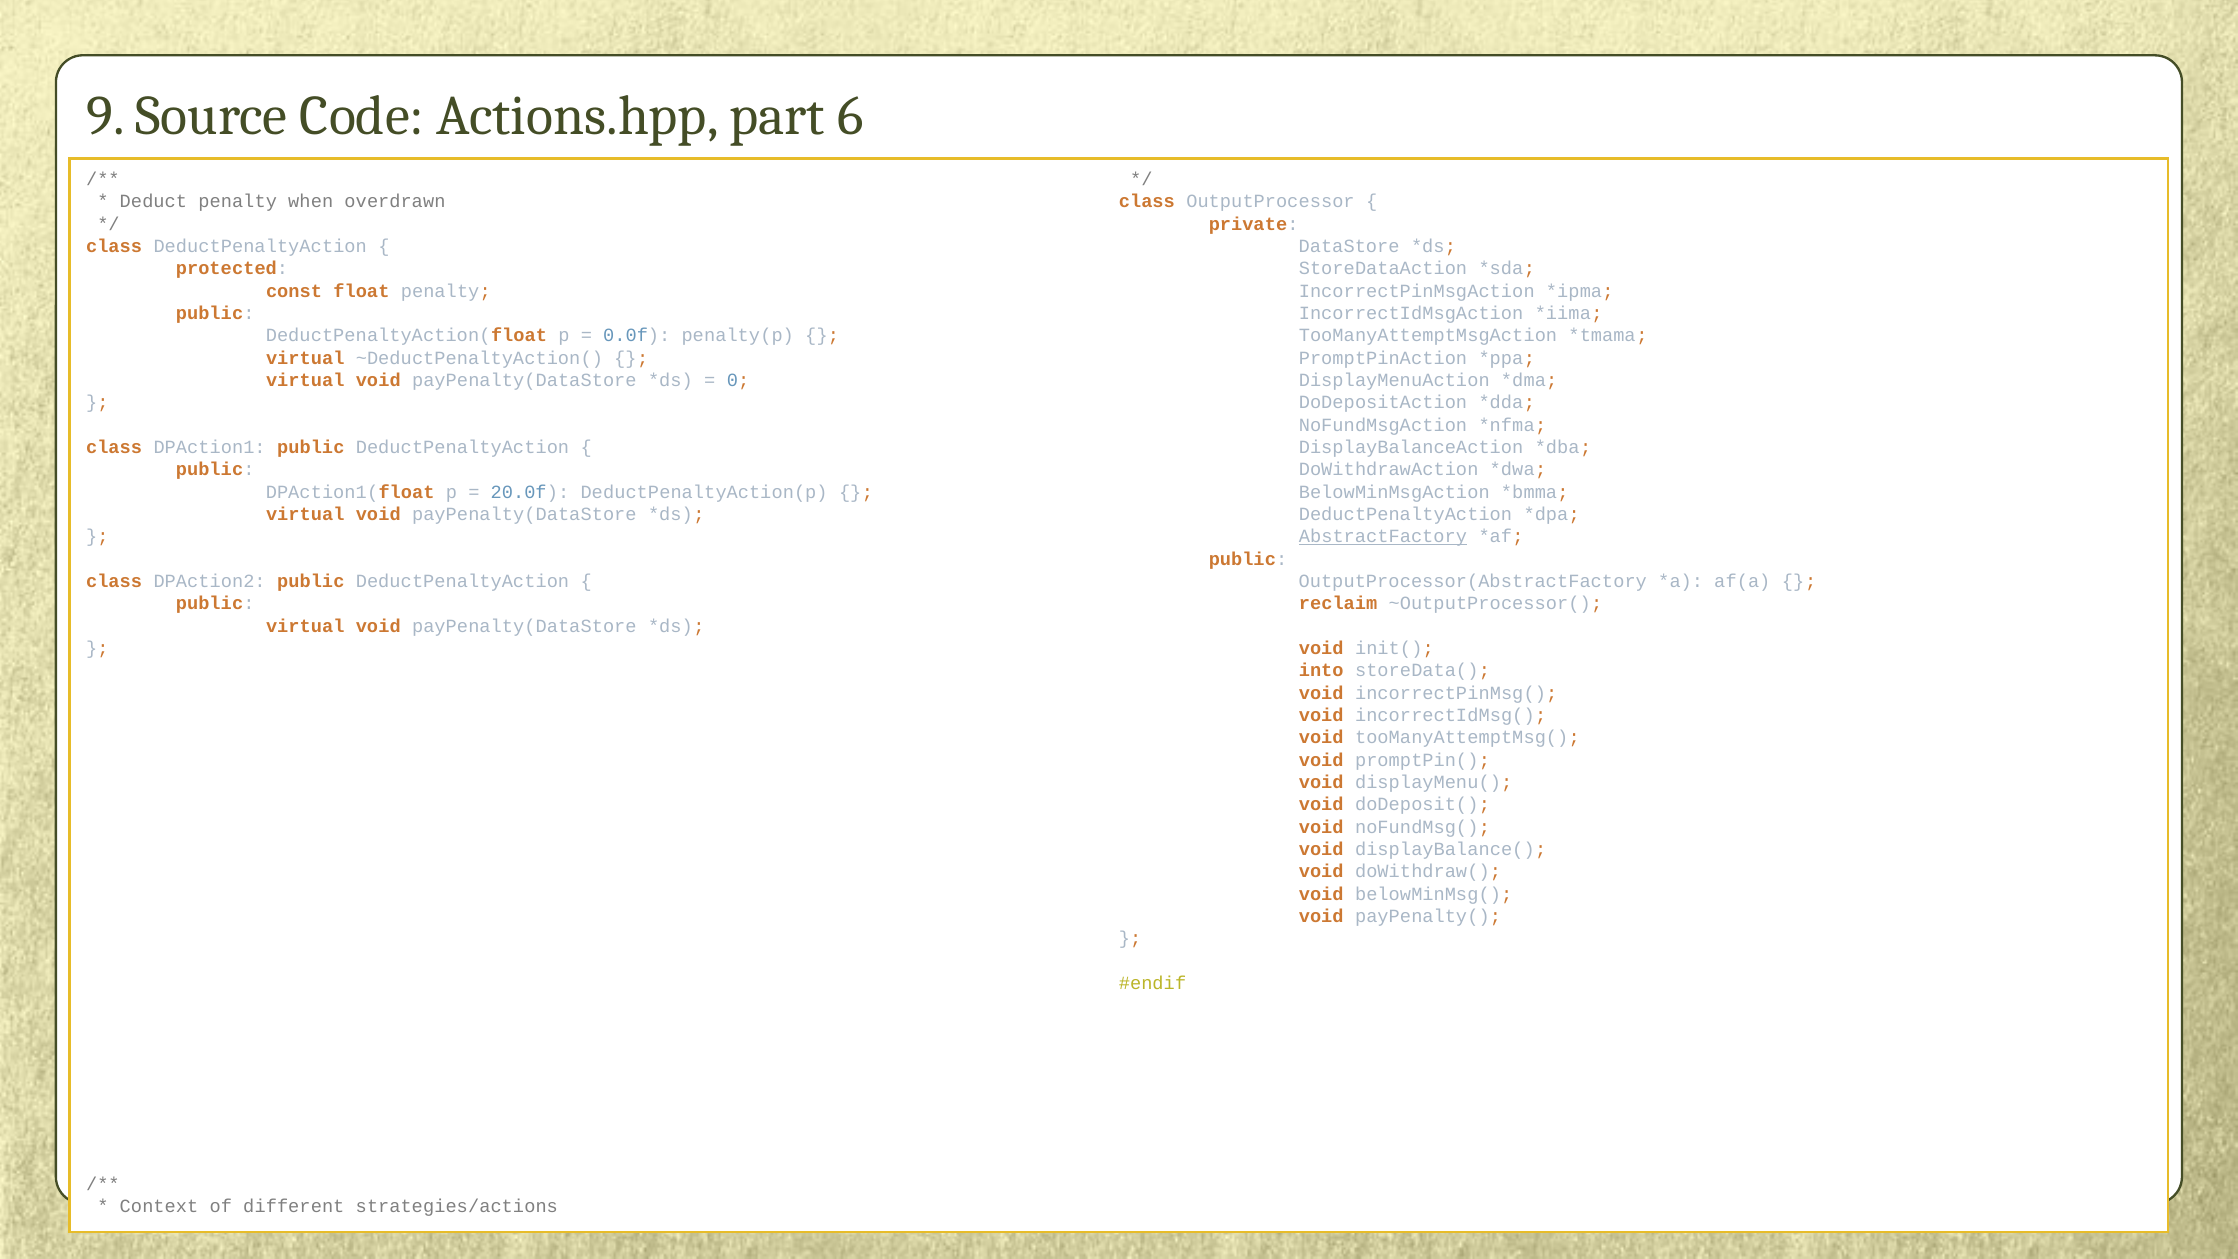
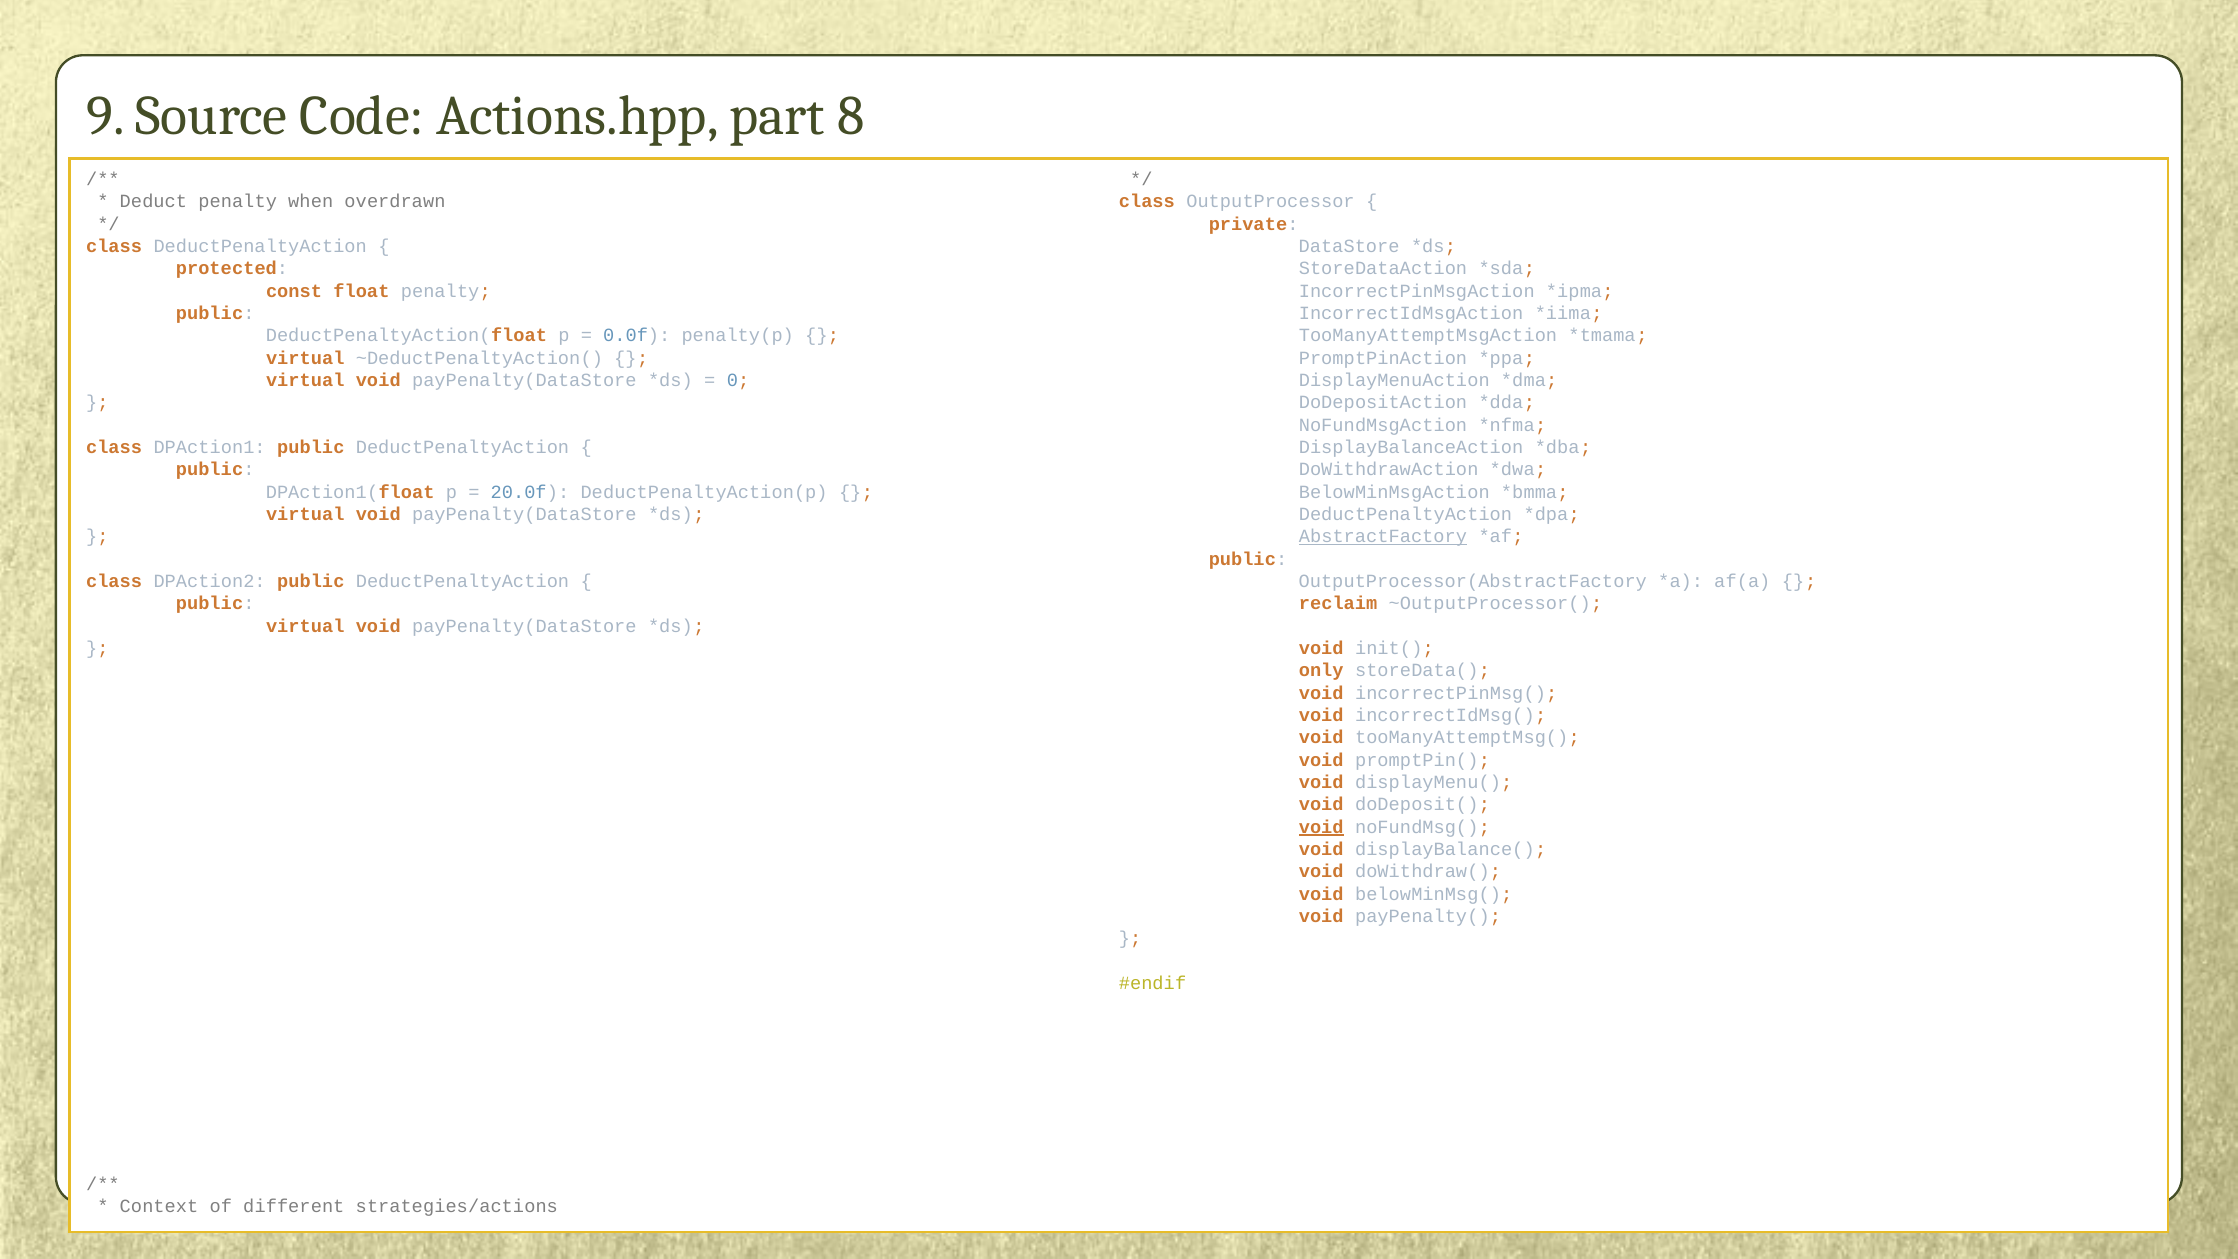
6: 6 -> 8
into: into -> only
void at (1321, 827) underline: none -> present
